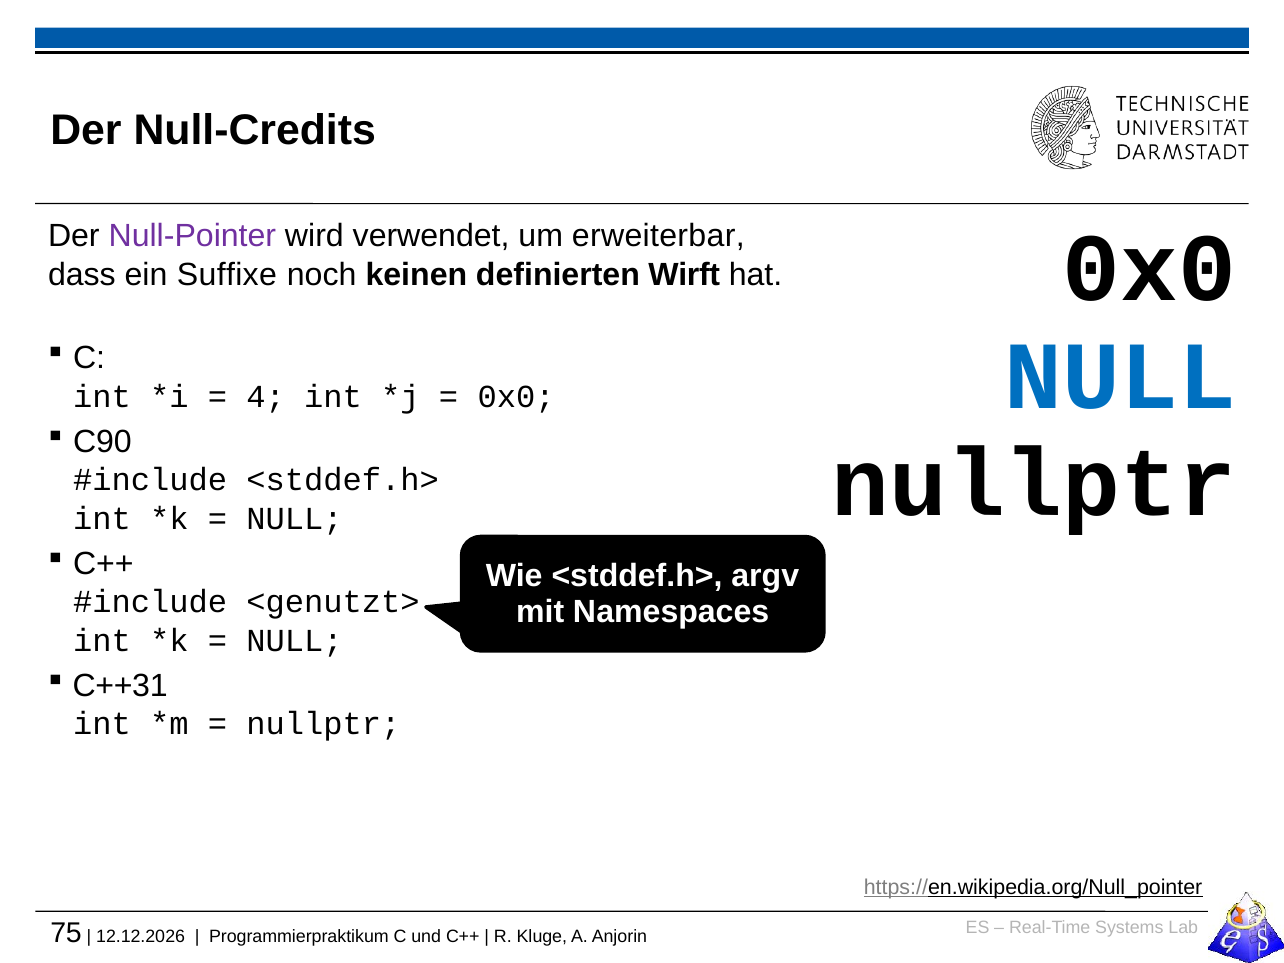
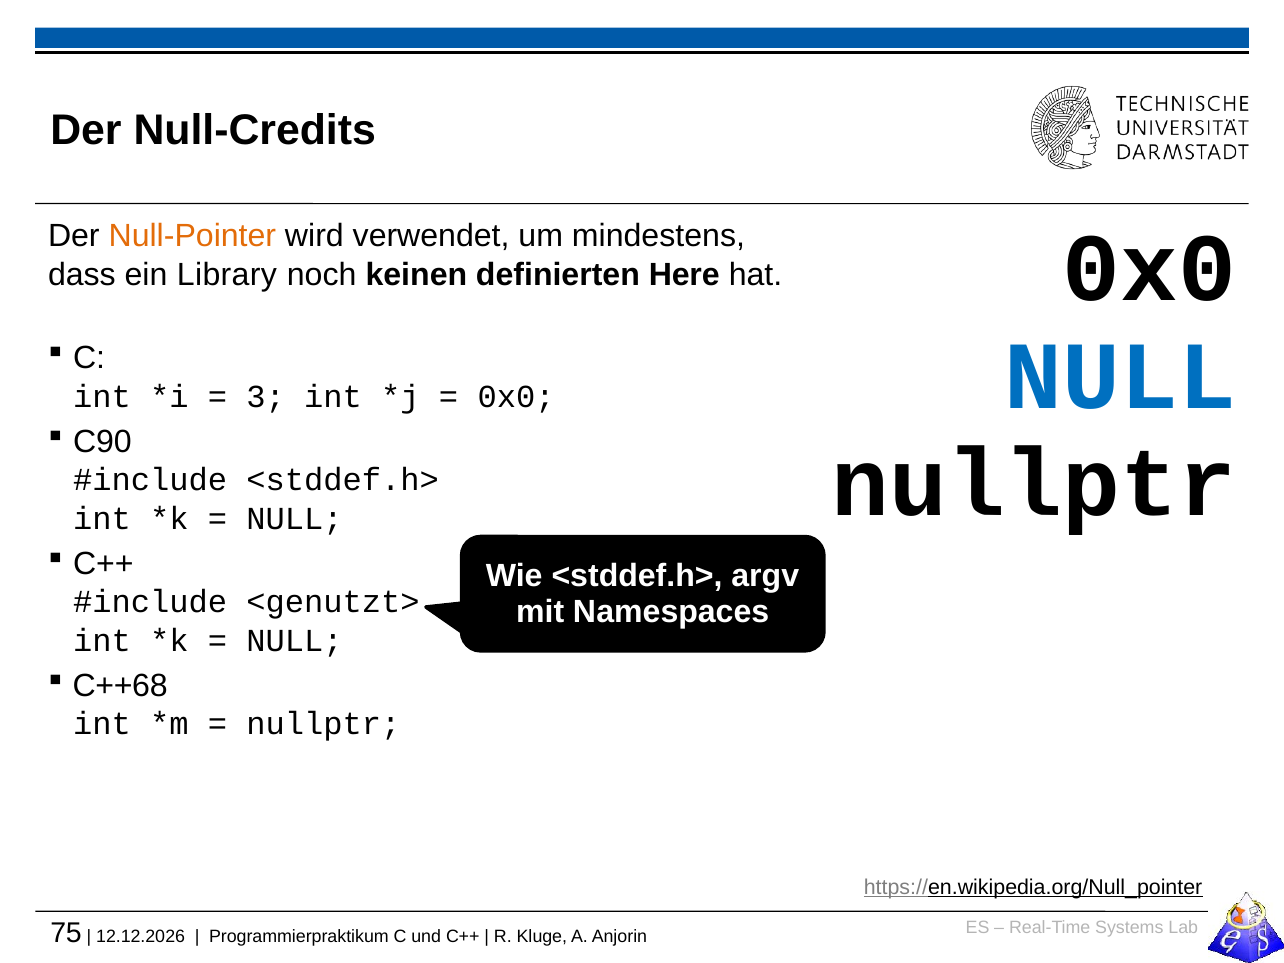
Null-Pointer colour: purple -> orange
erweiterbar: erweiterbar -> mindestens
Suffixe: Suffixe -> Library
Wirft: Wirft -> Here
4: 4 -> 3
C++31: C++31 -> C++68
